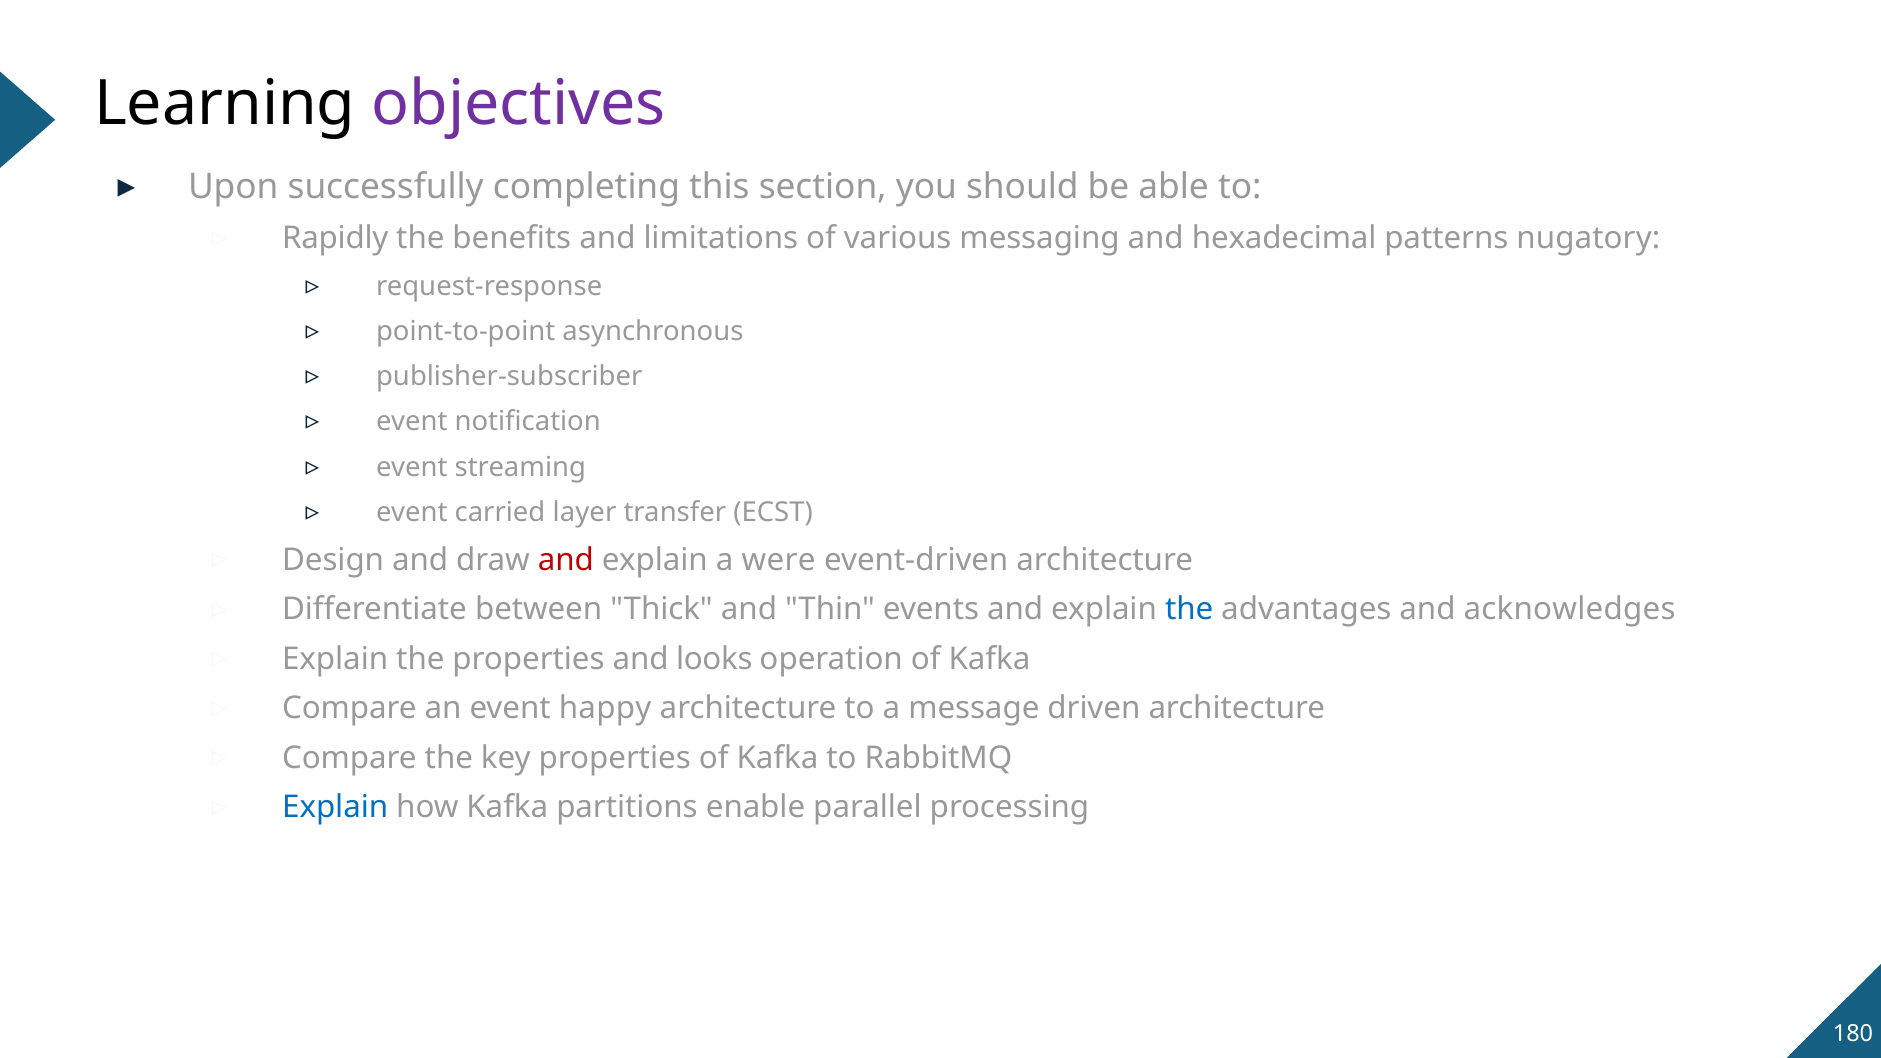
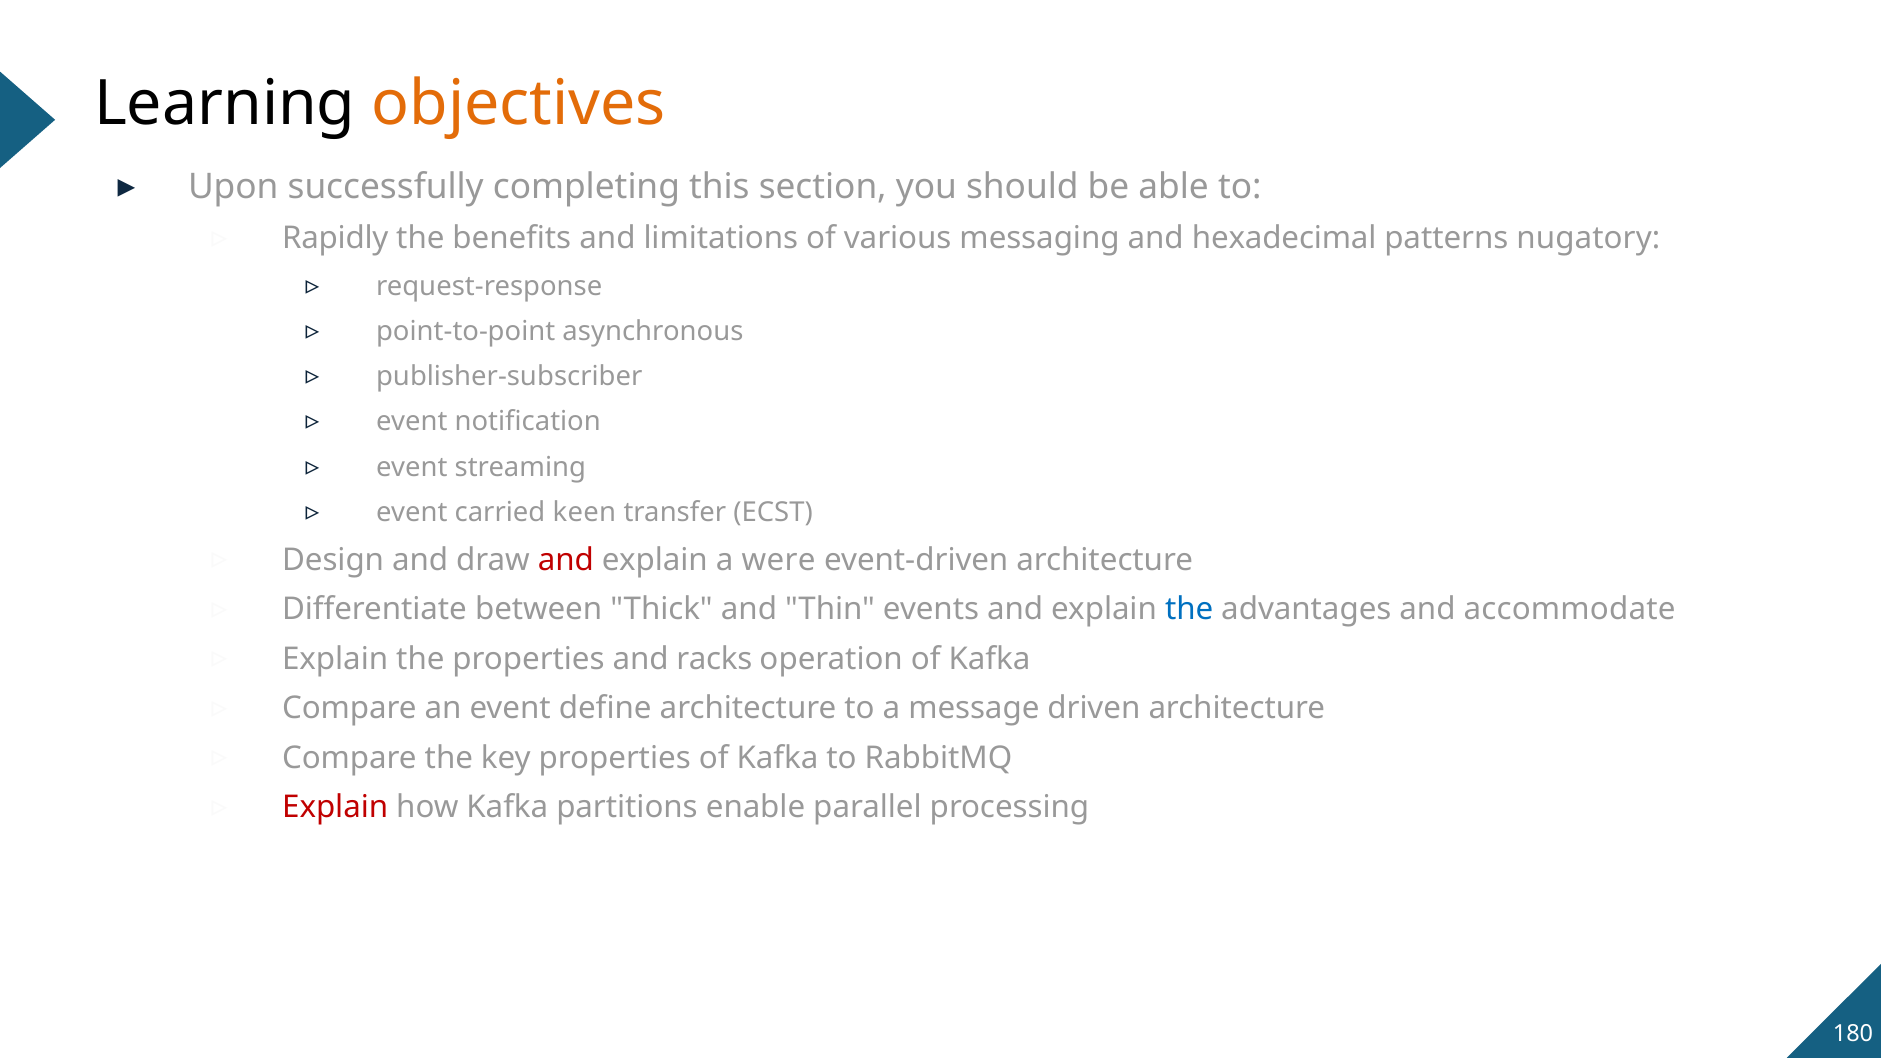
objectives colour: purple -> orange
layer: layer -> keen
acknowledges: acknowledges -> accommodate
looks: looks -> racks
happy: happy -> define
Explain at (335, 807) colour: blue -> red
